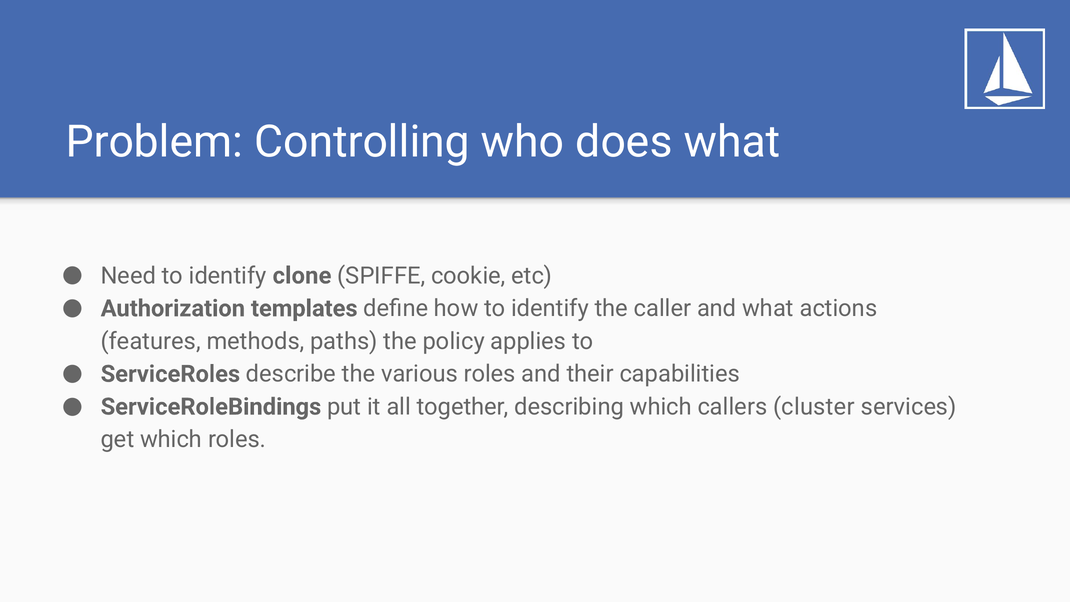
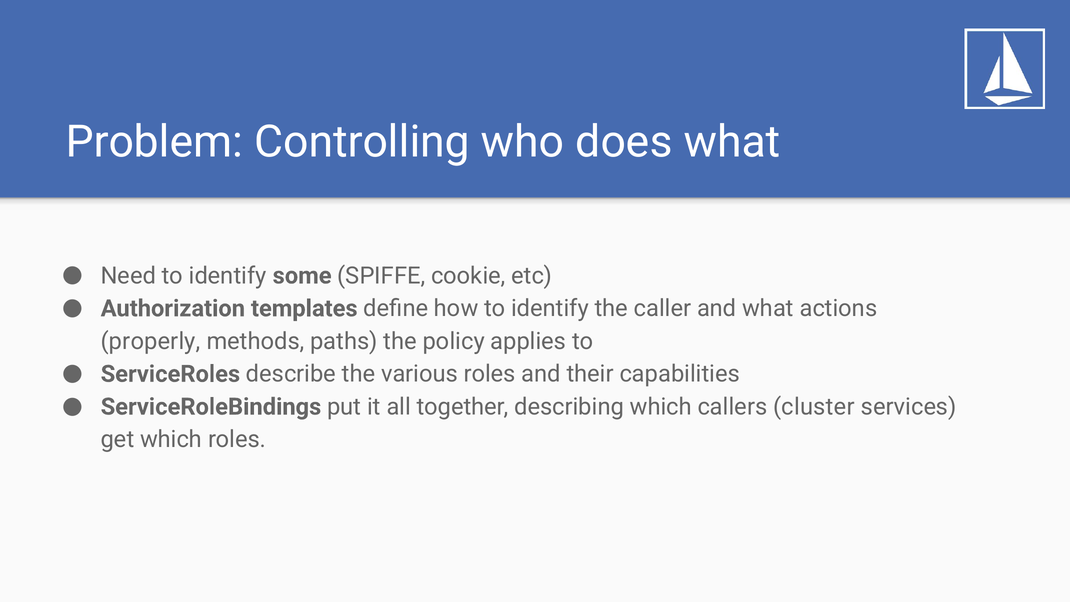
clone: clone -> some
features: features -> properly
